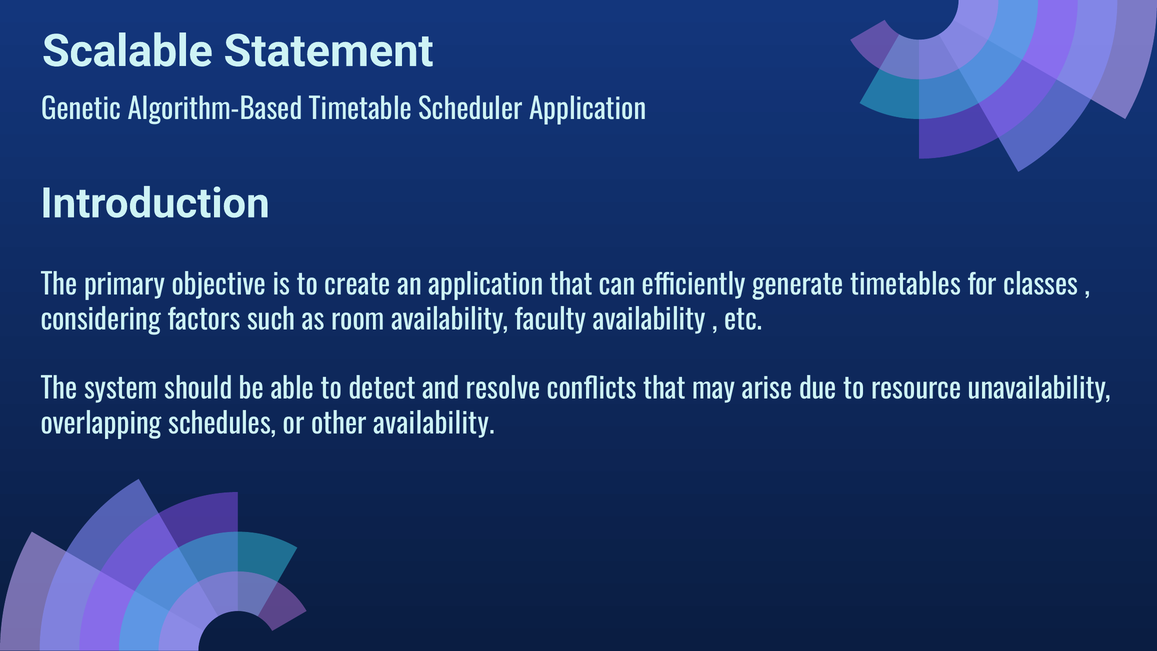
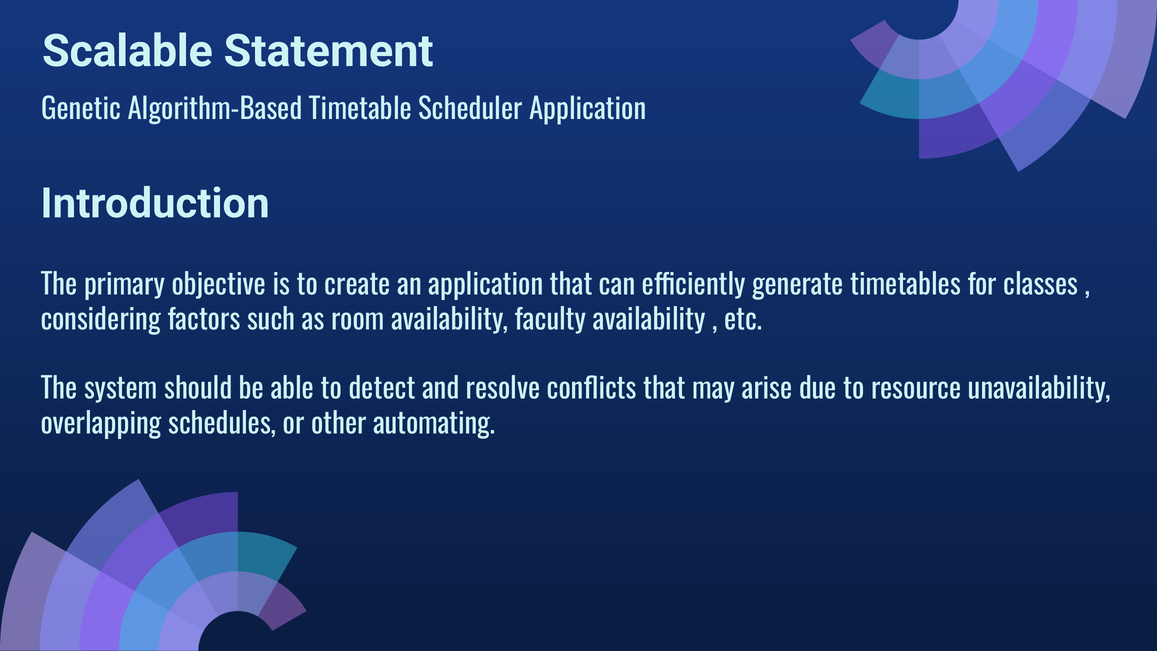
other availability: availability -> automating
